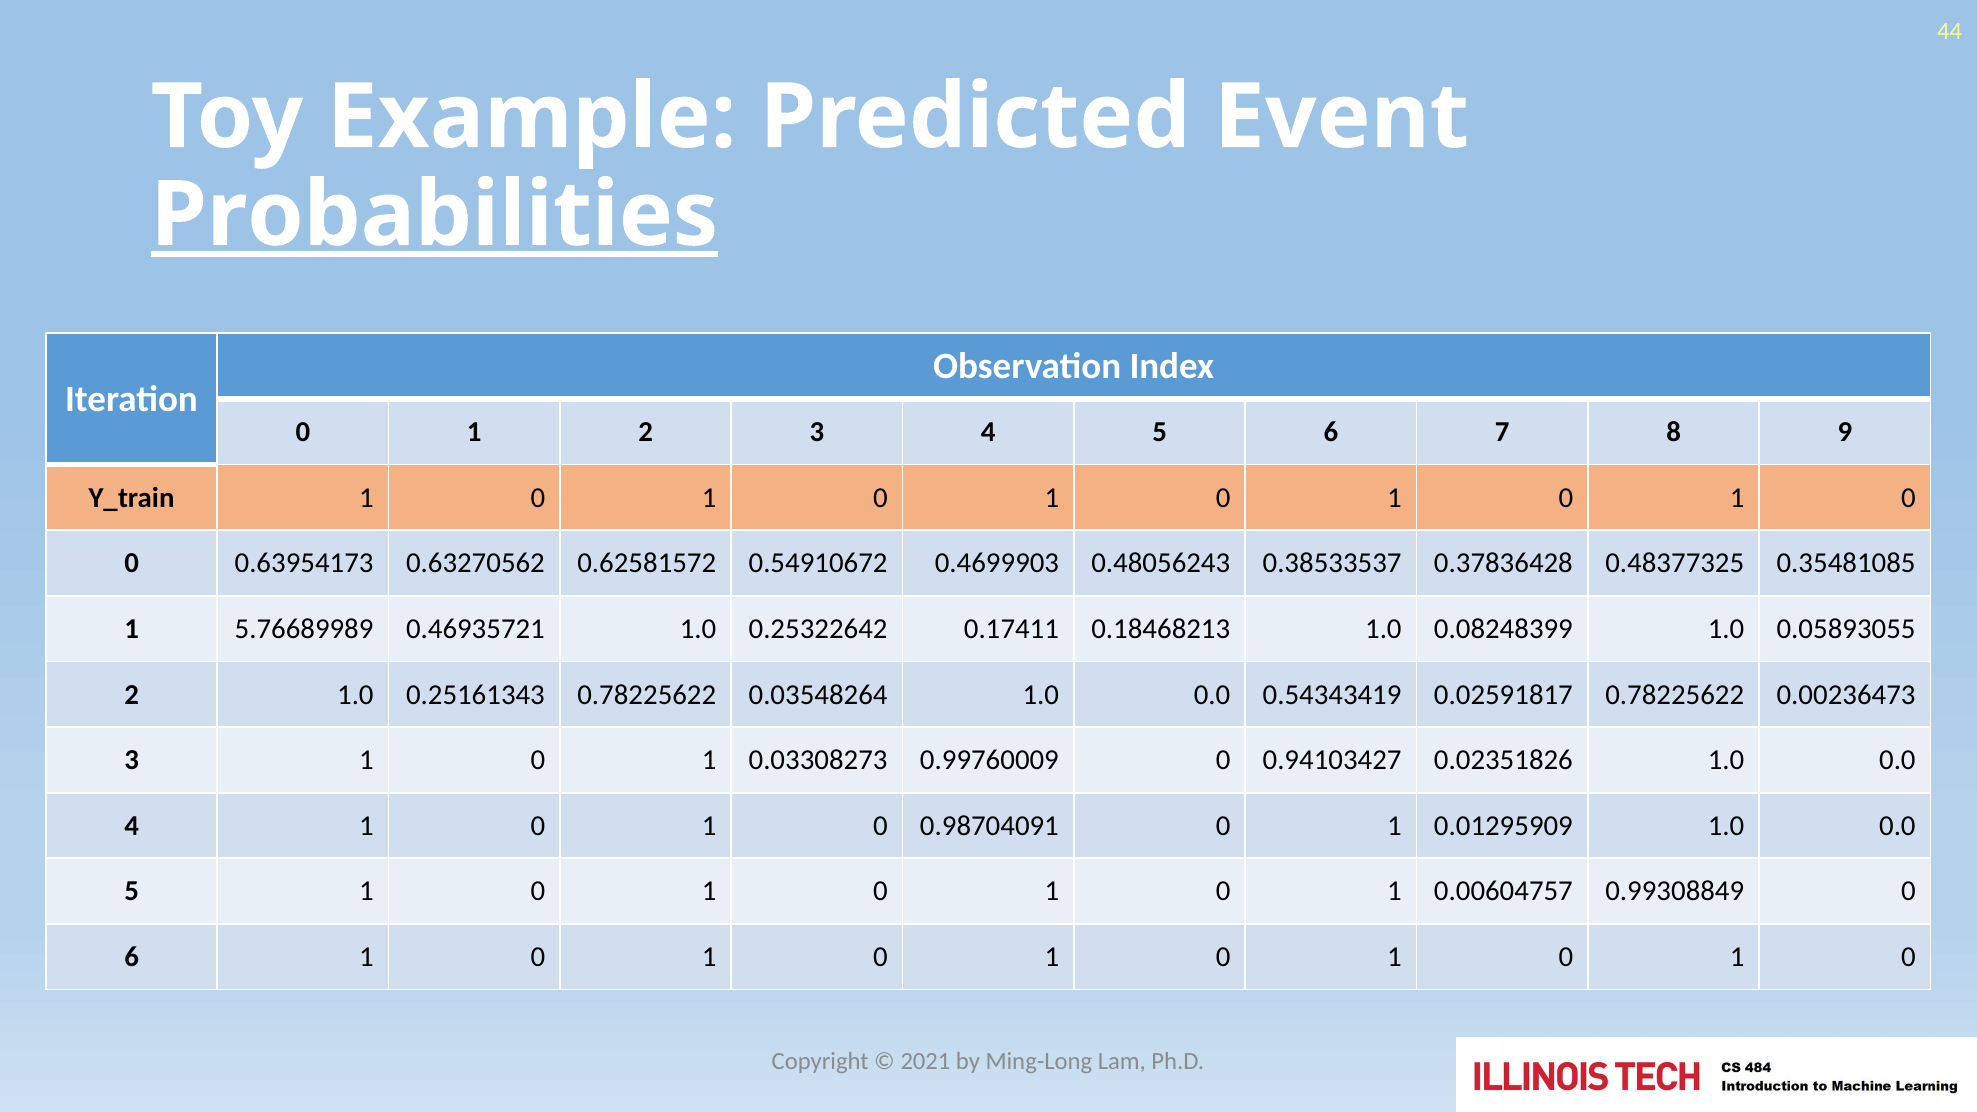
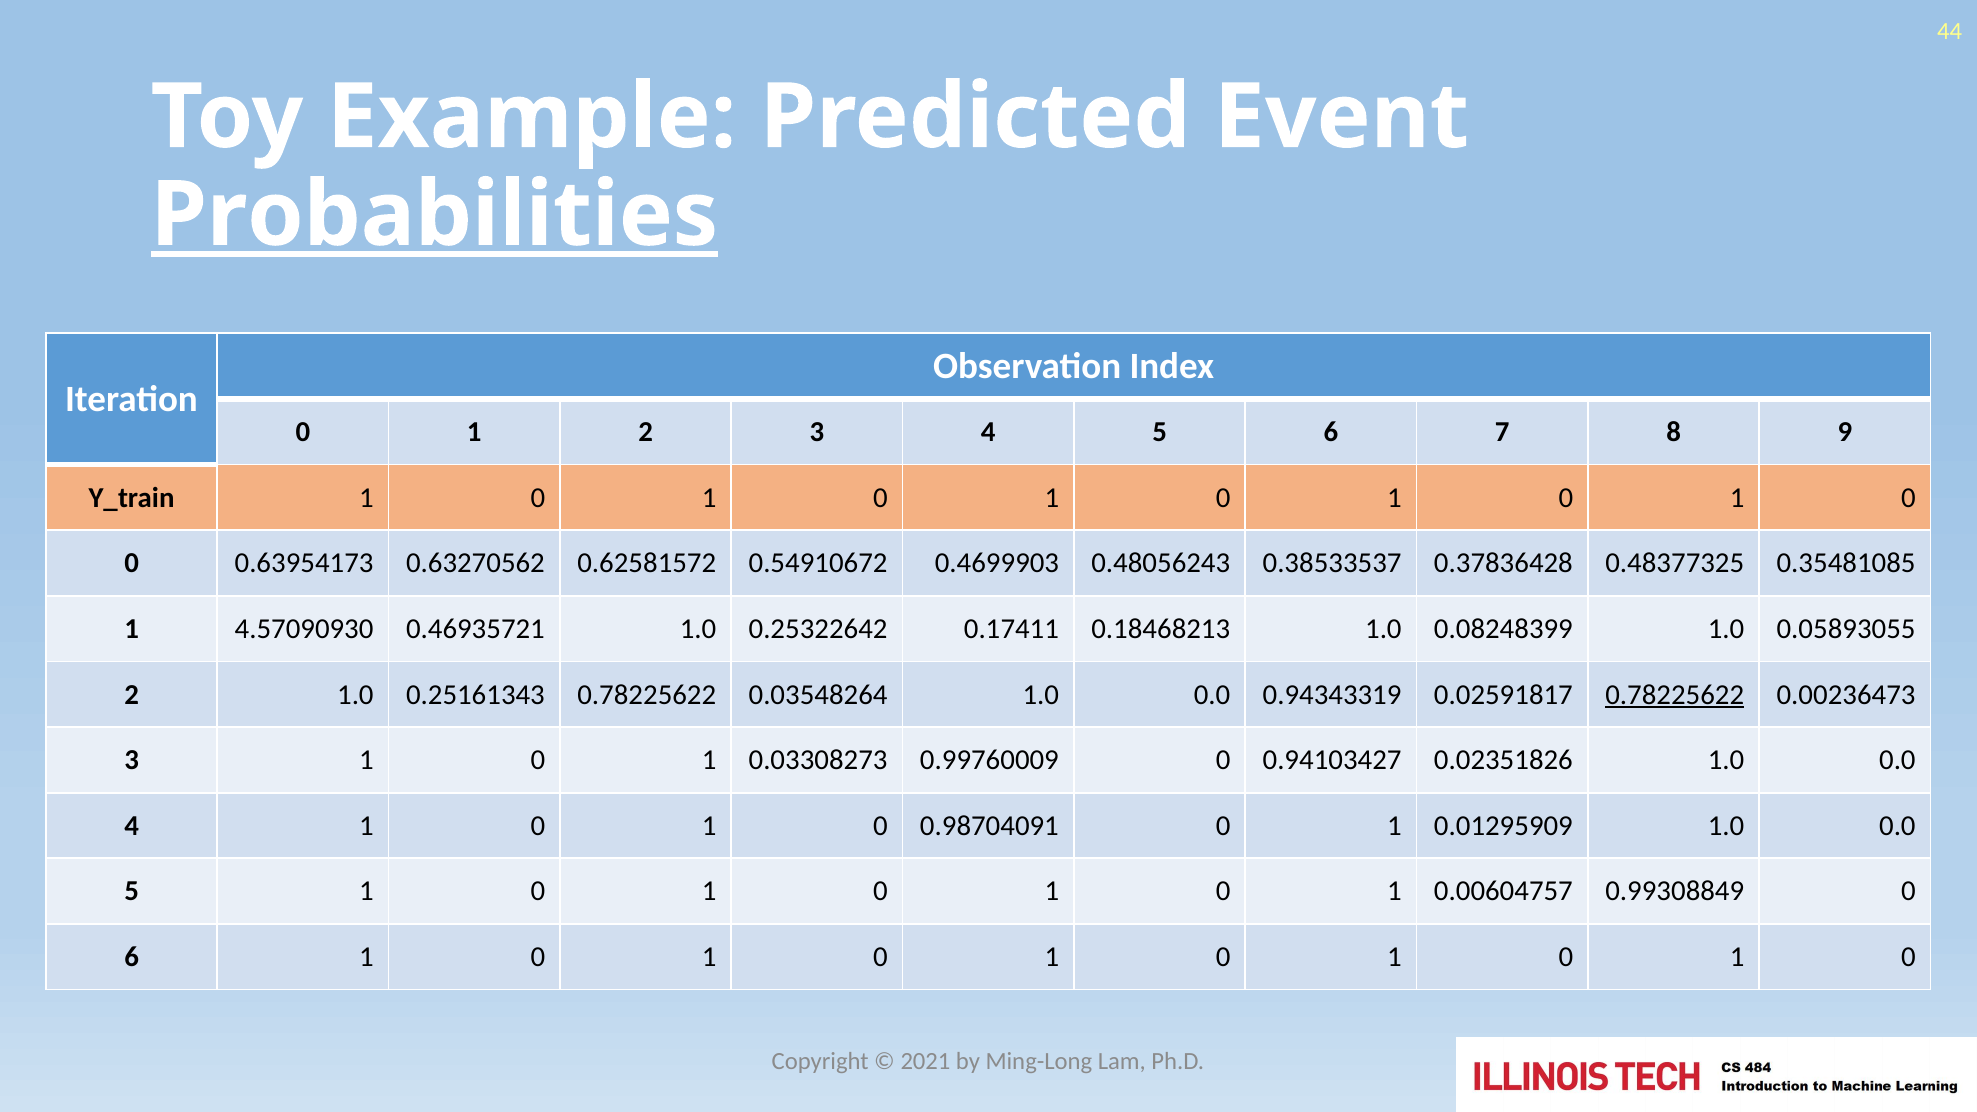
5.76689989: 5.76689989 -> 4.57090930
0.54343419: 0.54343419 -> 0.94343319
0.78225622 at (1675, 695) underline: none -> present
